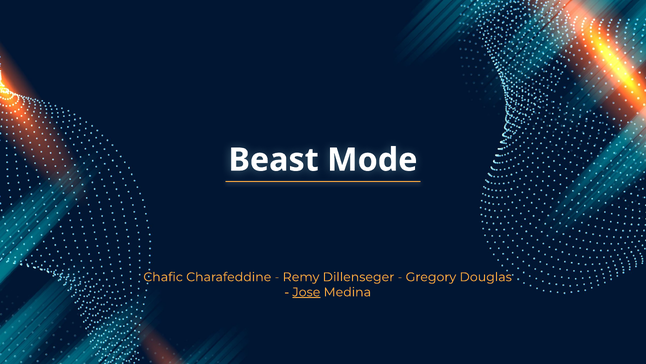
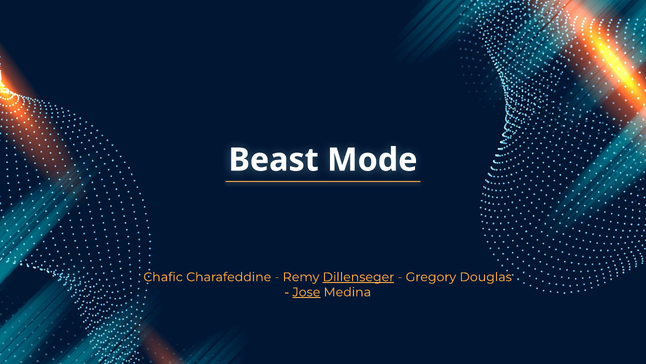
Dillenseger underline: none -> present
